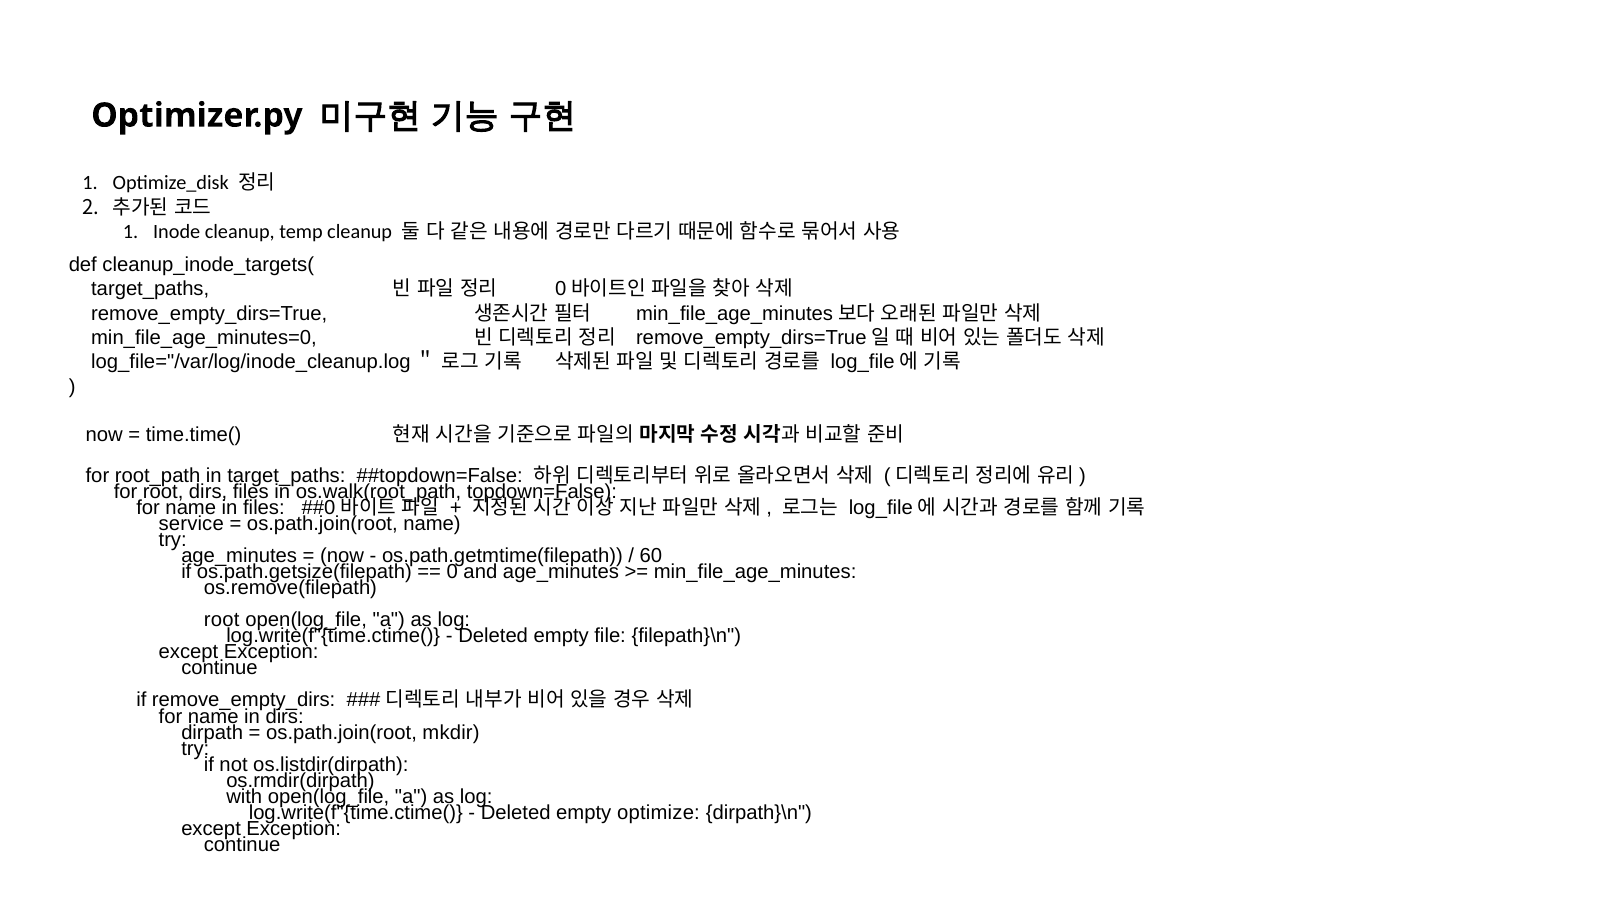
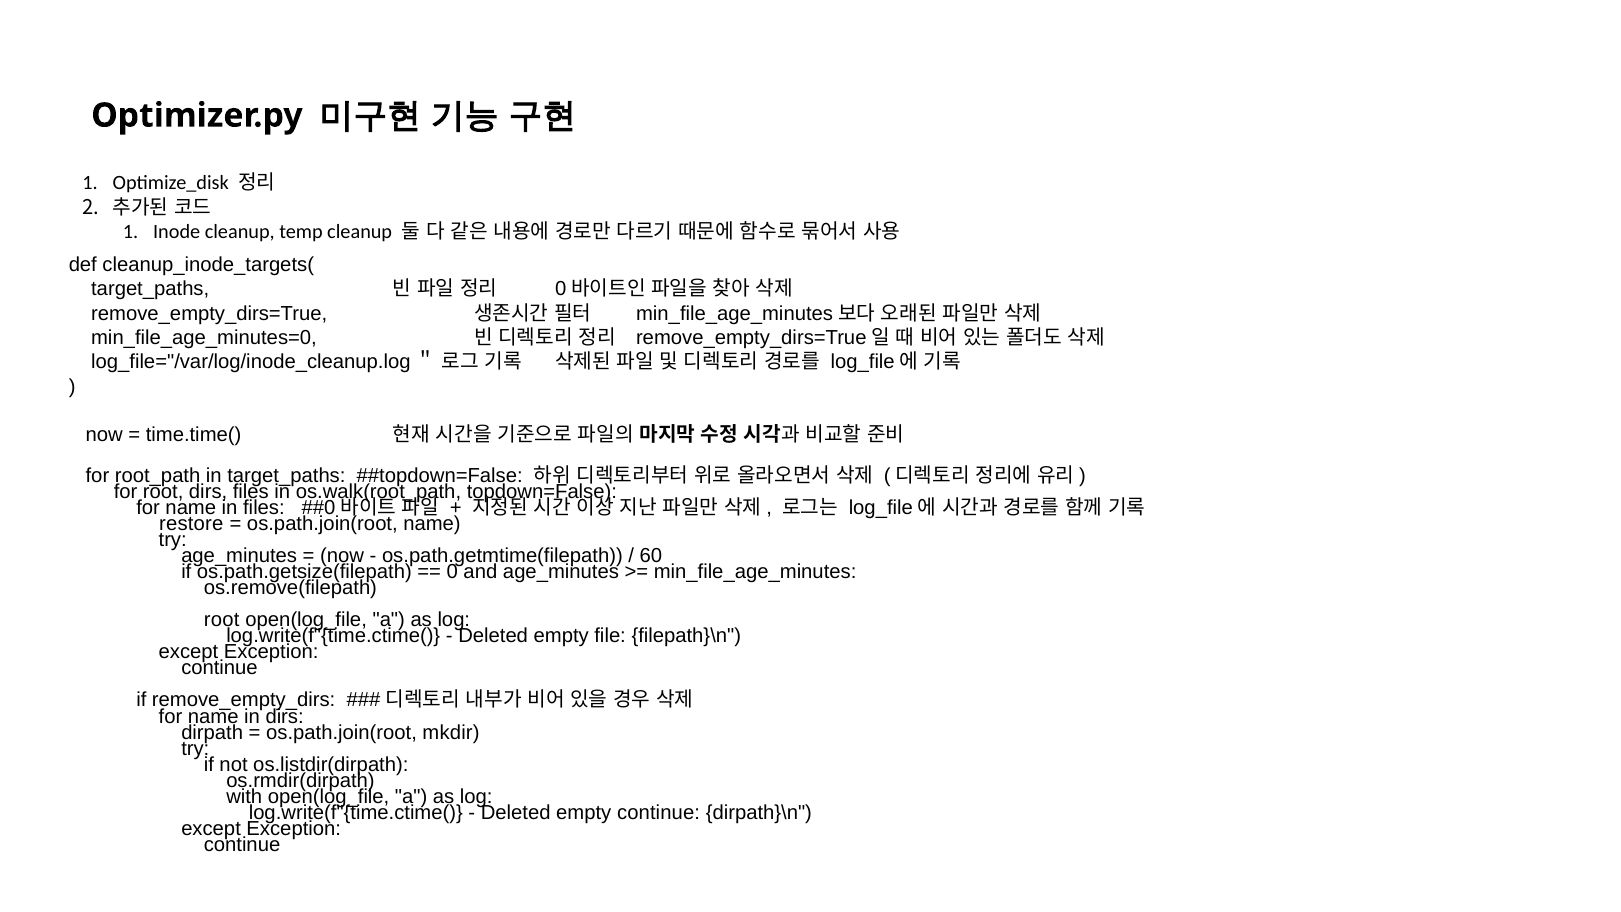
service: service -> restore
empty optimize: optimize -> continue
